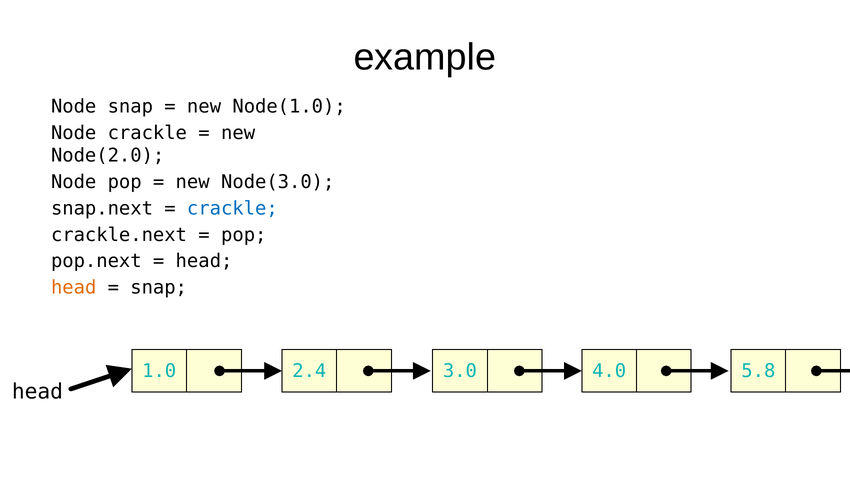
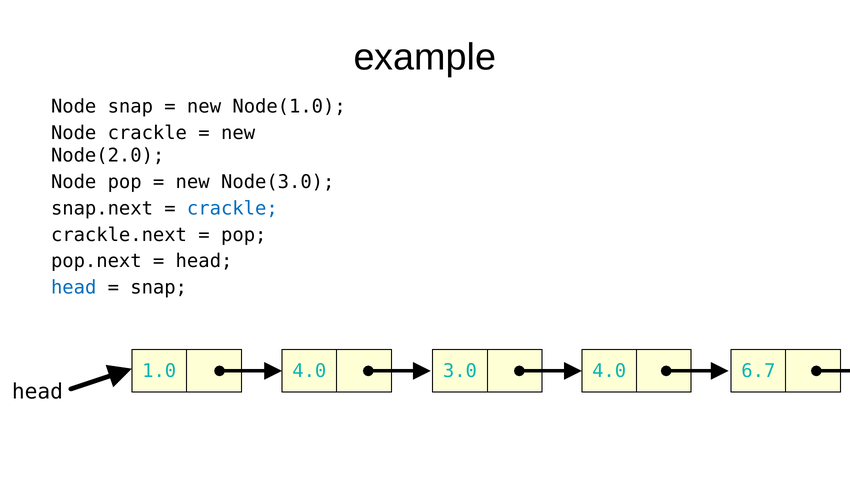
head at (74, 288) colour: orange -> blue
2.4 at (309, 371): 2.4 -> 4.0
5.8: 5.8 -> 6.7
